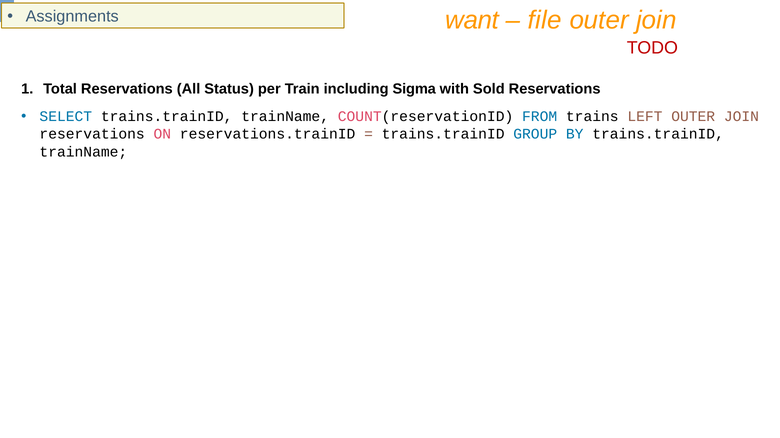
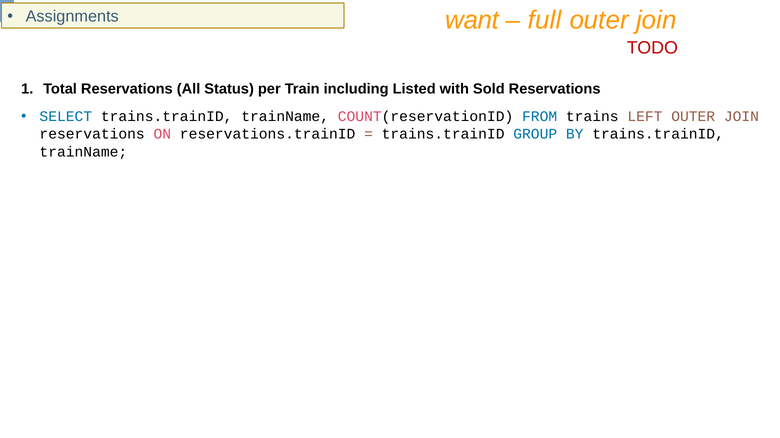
file: file -> full
Sigma: Sigma -> Listed
